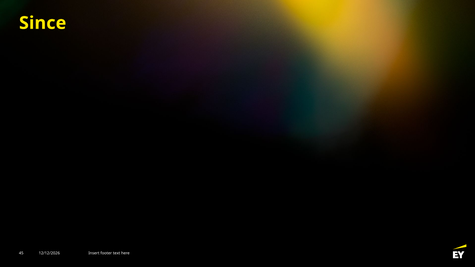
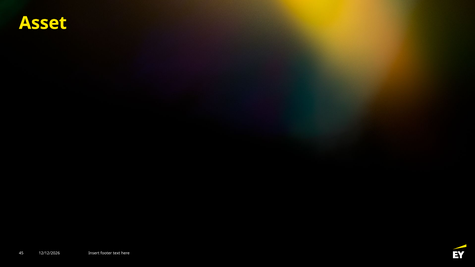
Since: Since -> Asset
